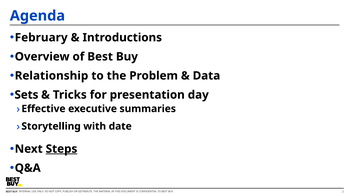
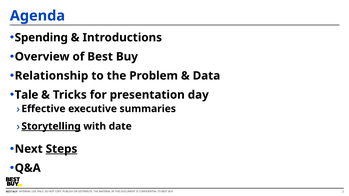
February: February -> Spending
Sets: Sets -> Tale
Storytelling underline: none -> present
